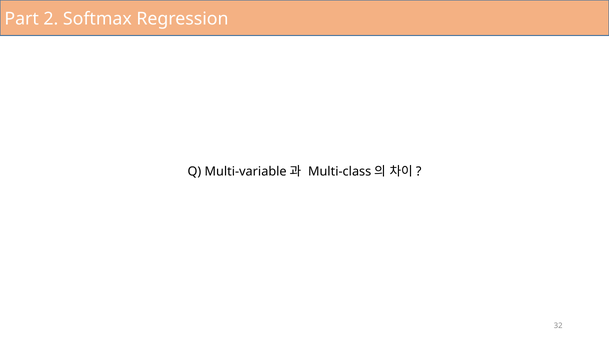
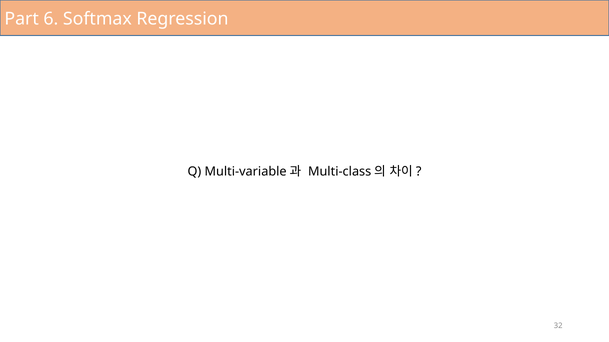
2: 2 -> 6
